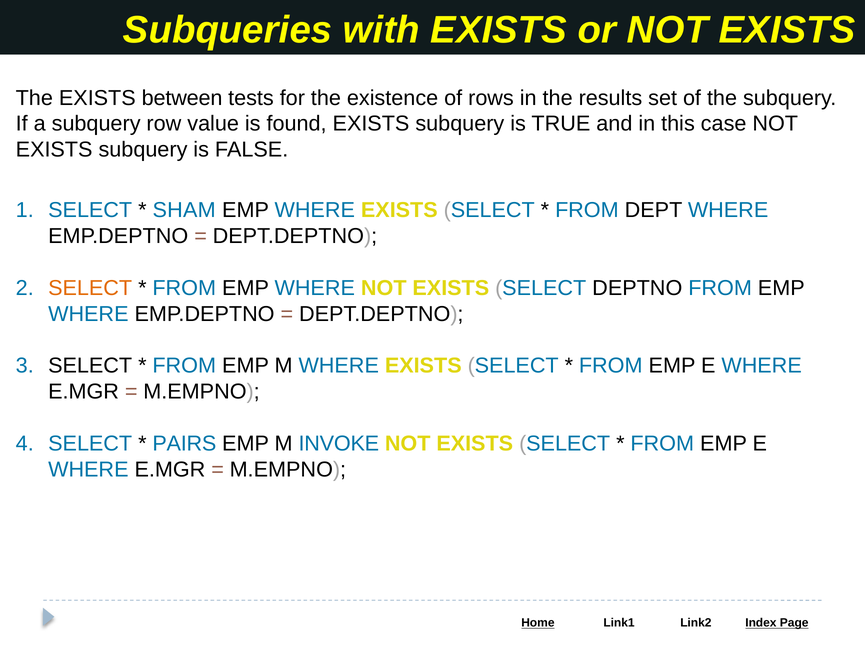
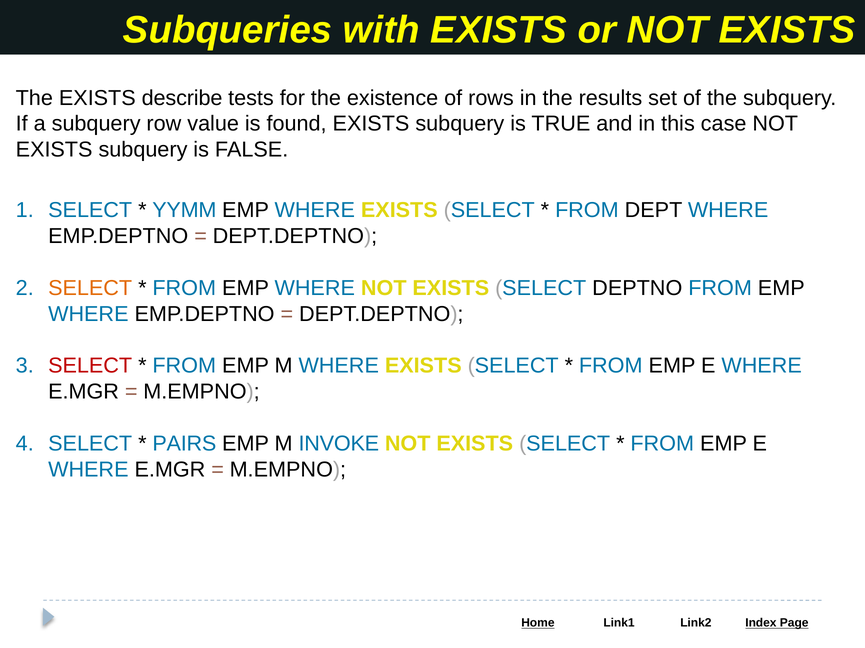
between: between -> describe
SHAM: SHAM -> YYMM
SELECT at (90, 366) colour: black -> red
